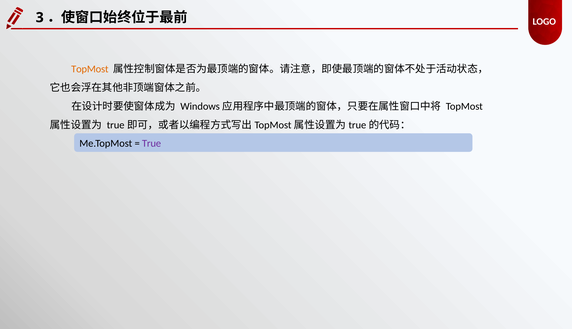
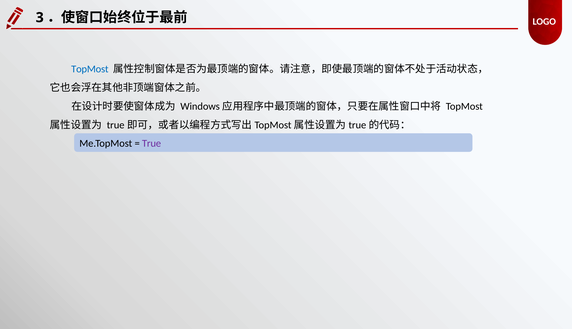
TopMost at (90, 69) colour: orange -> blue
